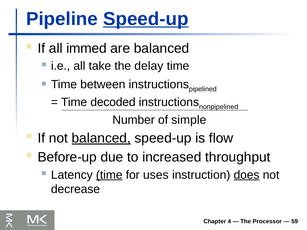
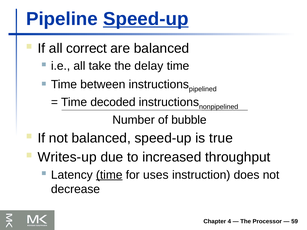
immed: immed -> correct
simple: simple -> bubble
balanced at (101, 138) underline: present -> none
flow: flow -> true
Before-up: Before-up -> Writes-up
does underline: present -> none
